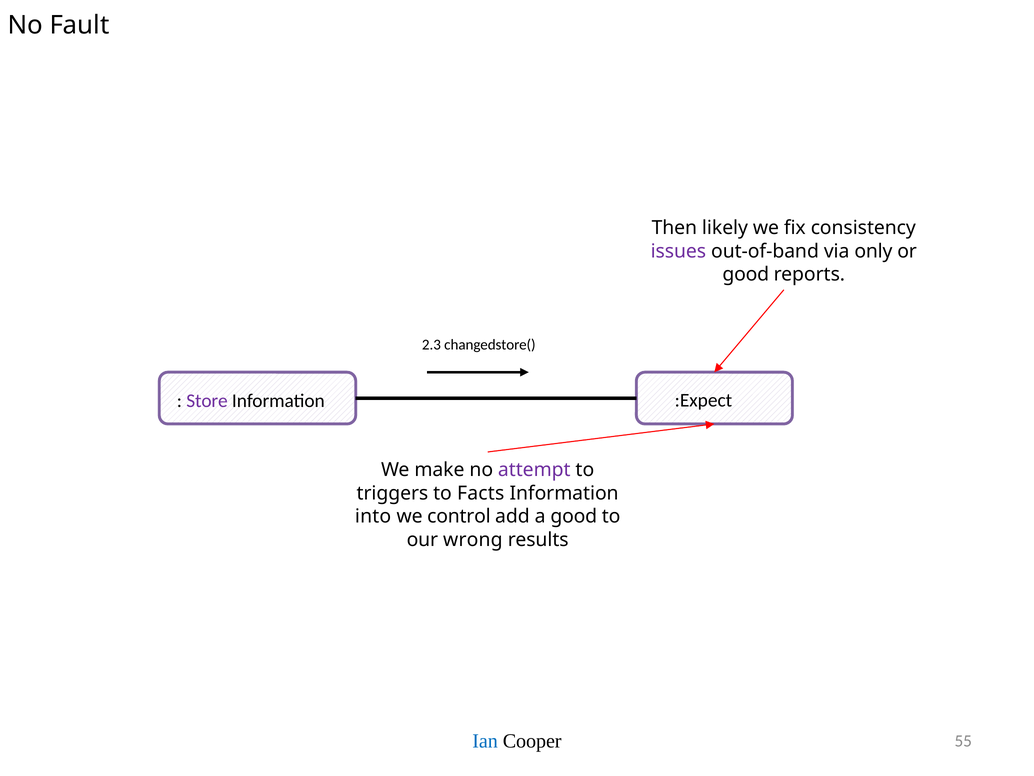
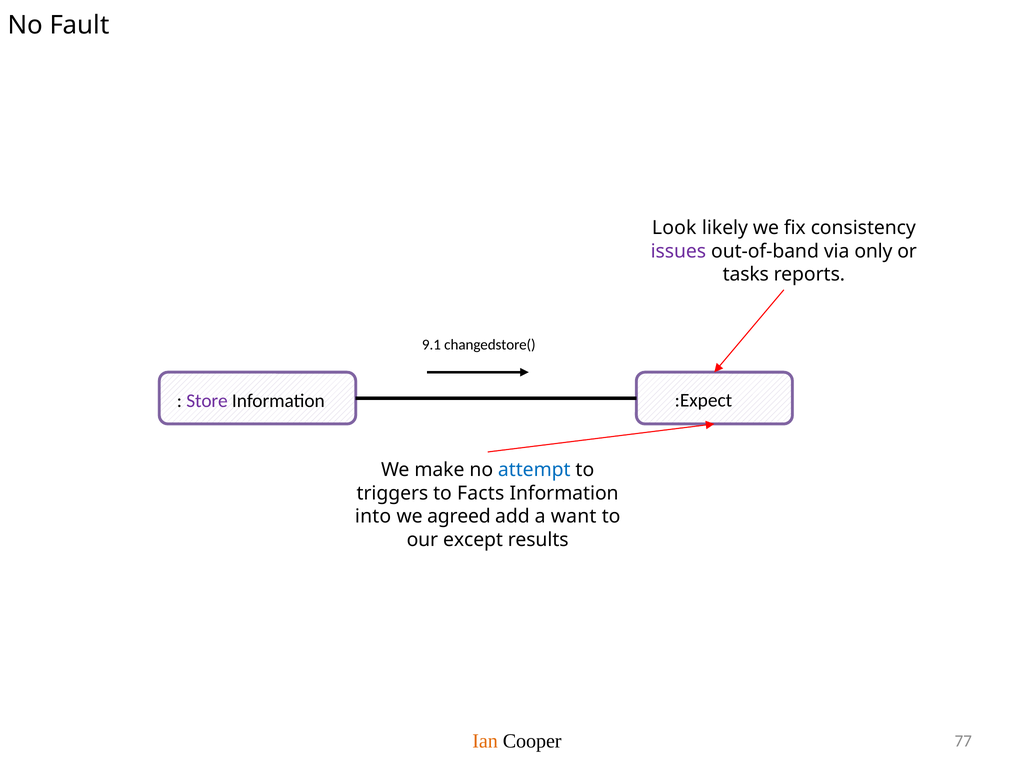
Then: Then -> Look
good at (746, 274): good -> tasks
2.3: 2.3 -> 9.1
attempt colour: purple -> blue
control: control -> agreed
a good: good -> want
wrong: wrong -> except
Ian colour: blue -> orange
55: 55 -> 77
